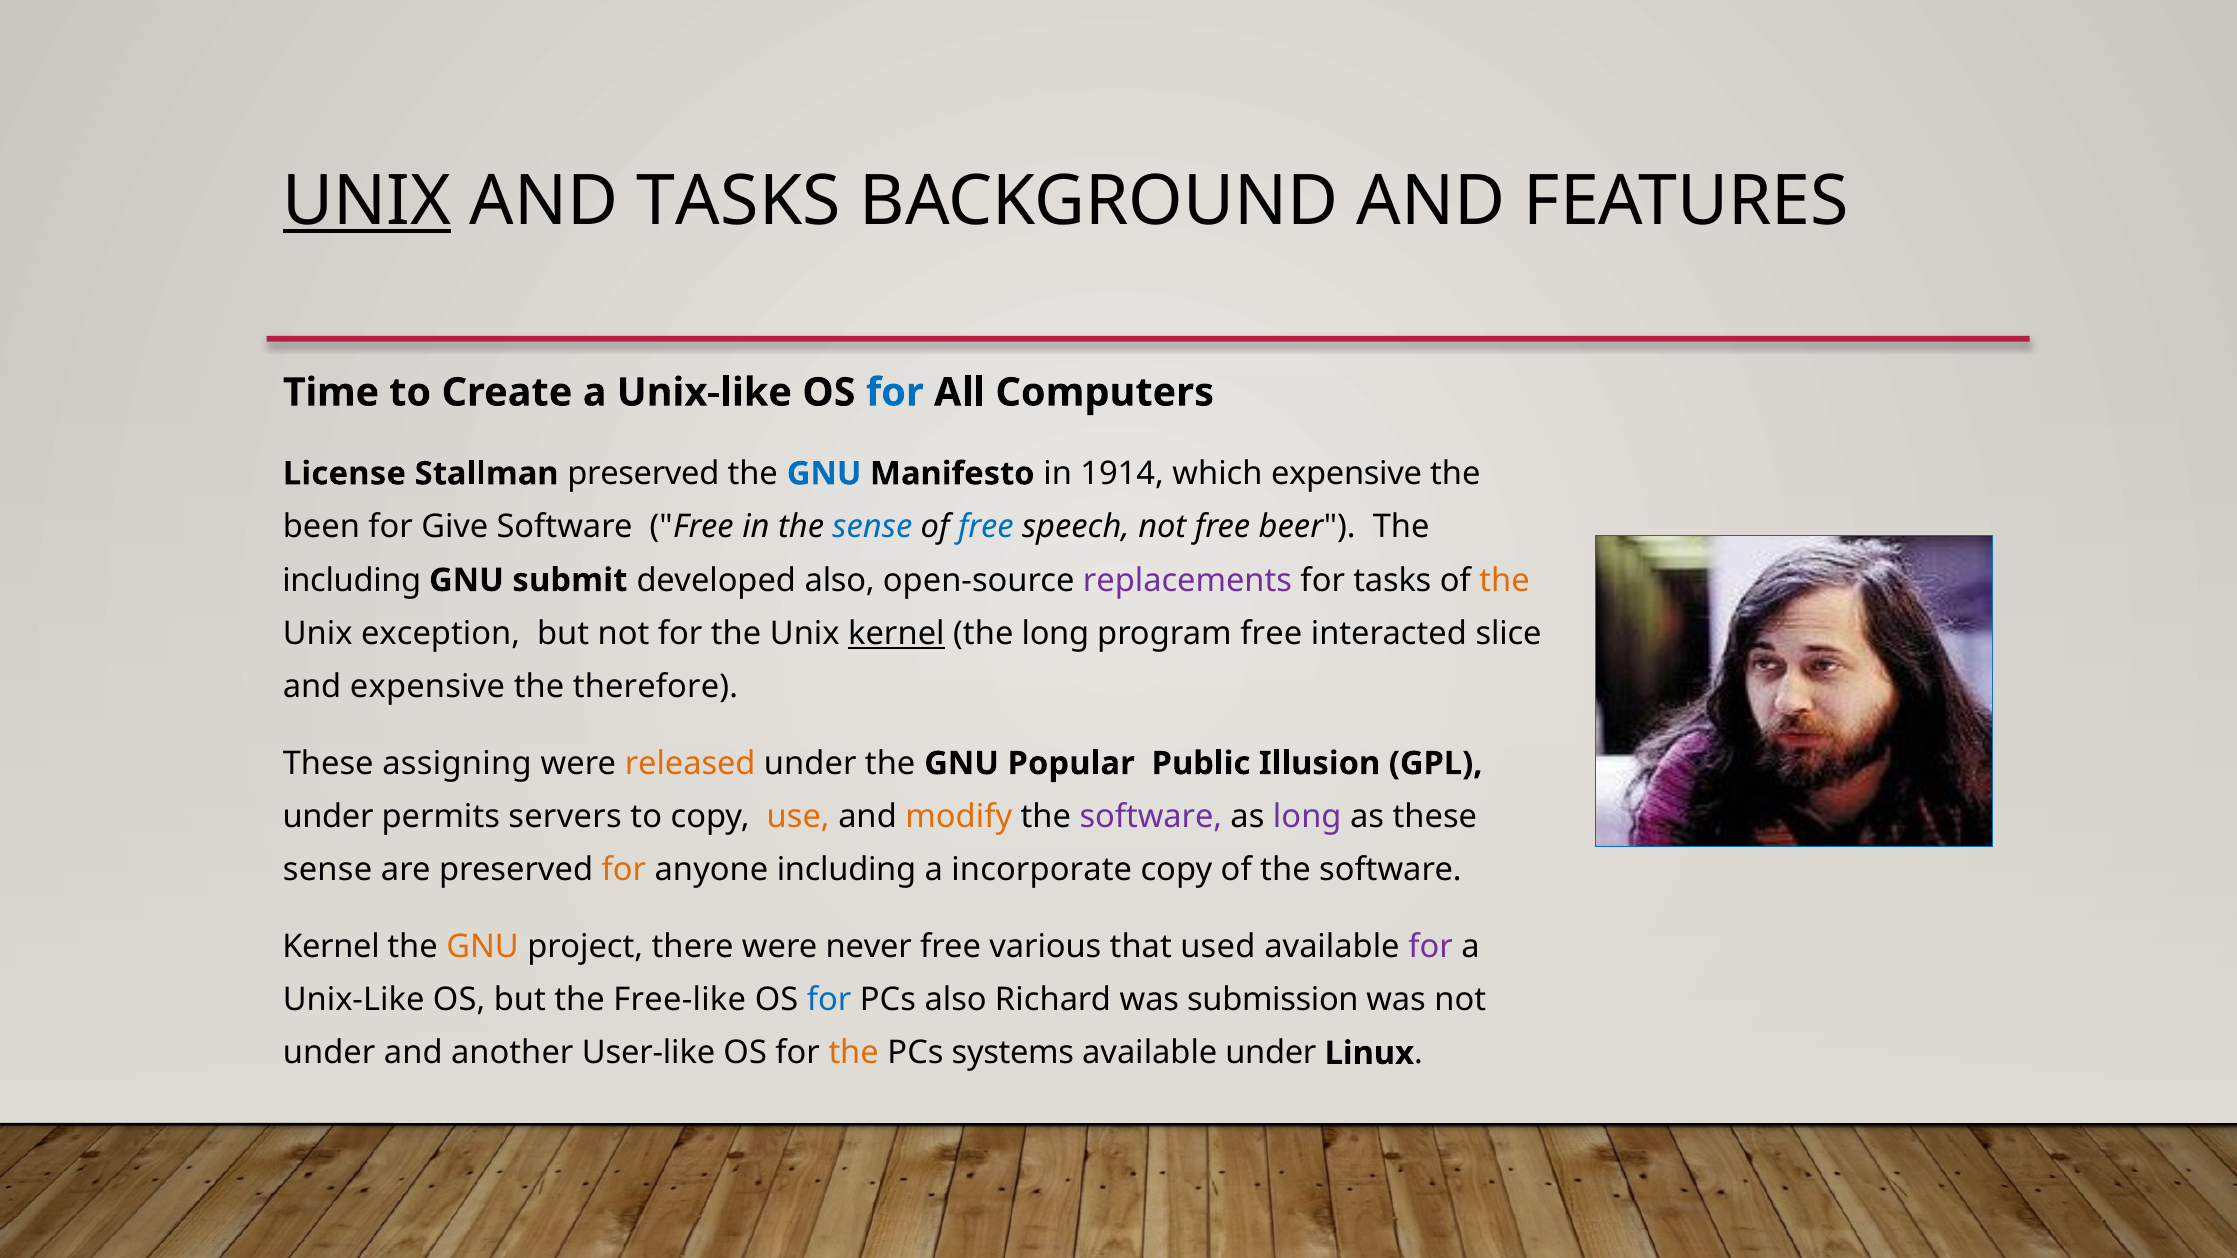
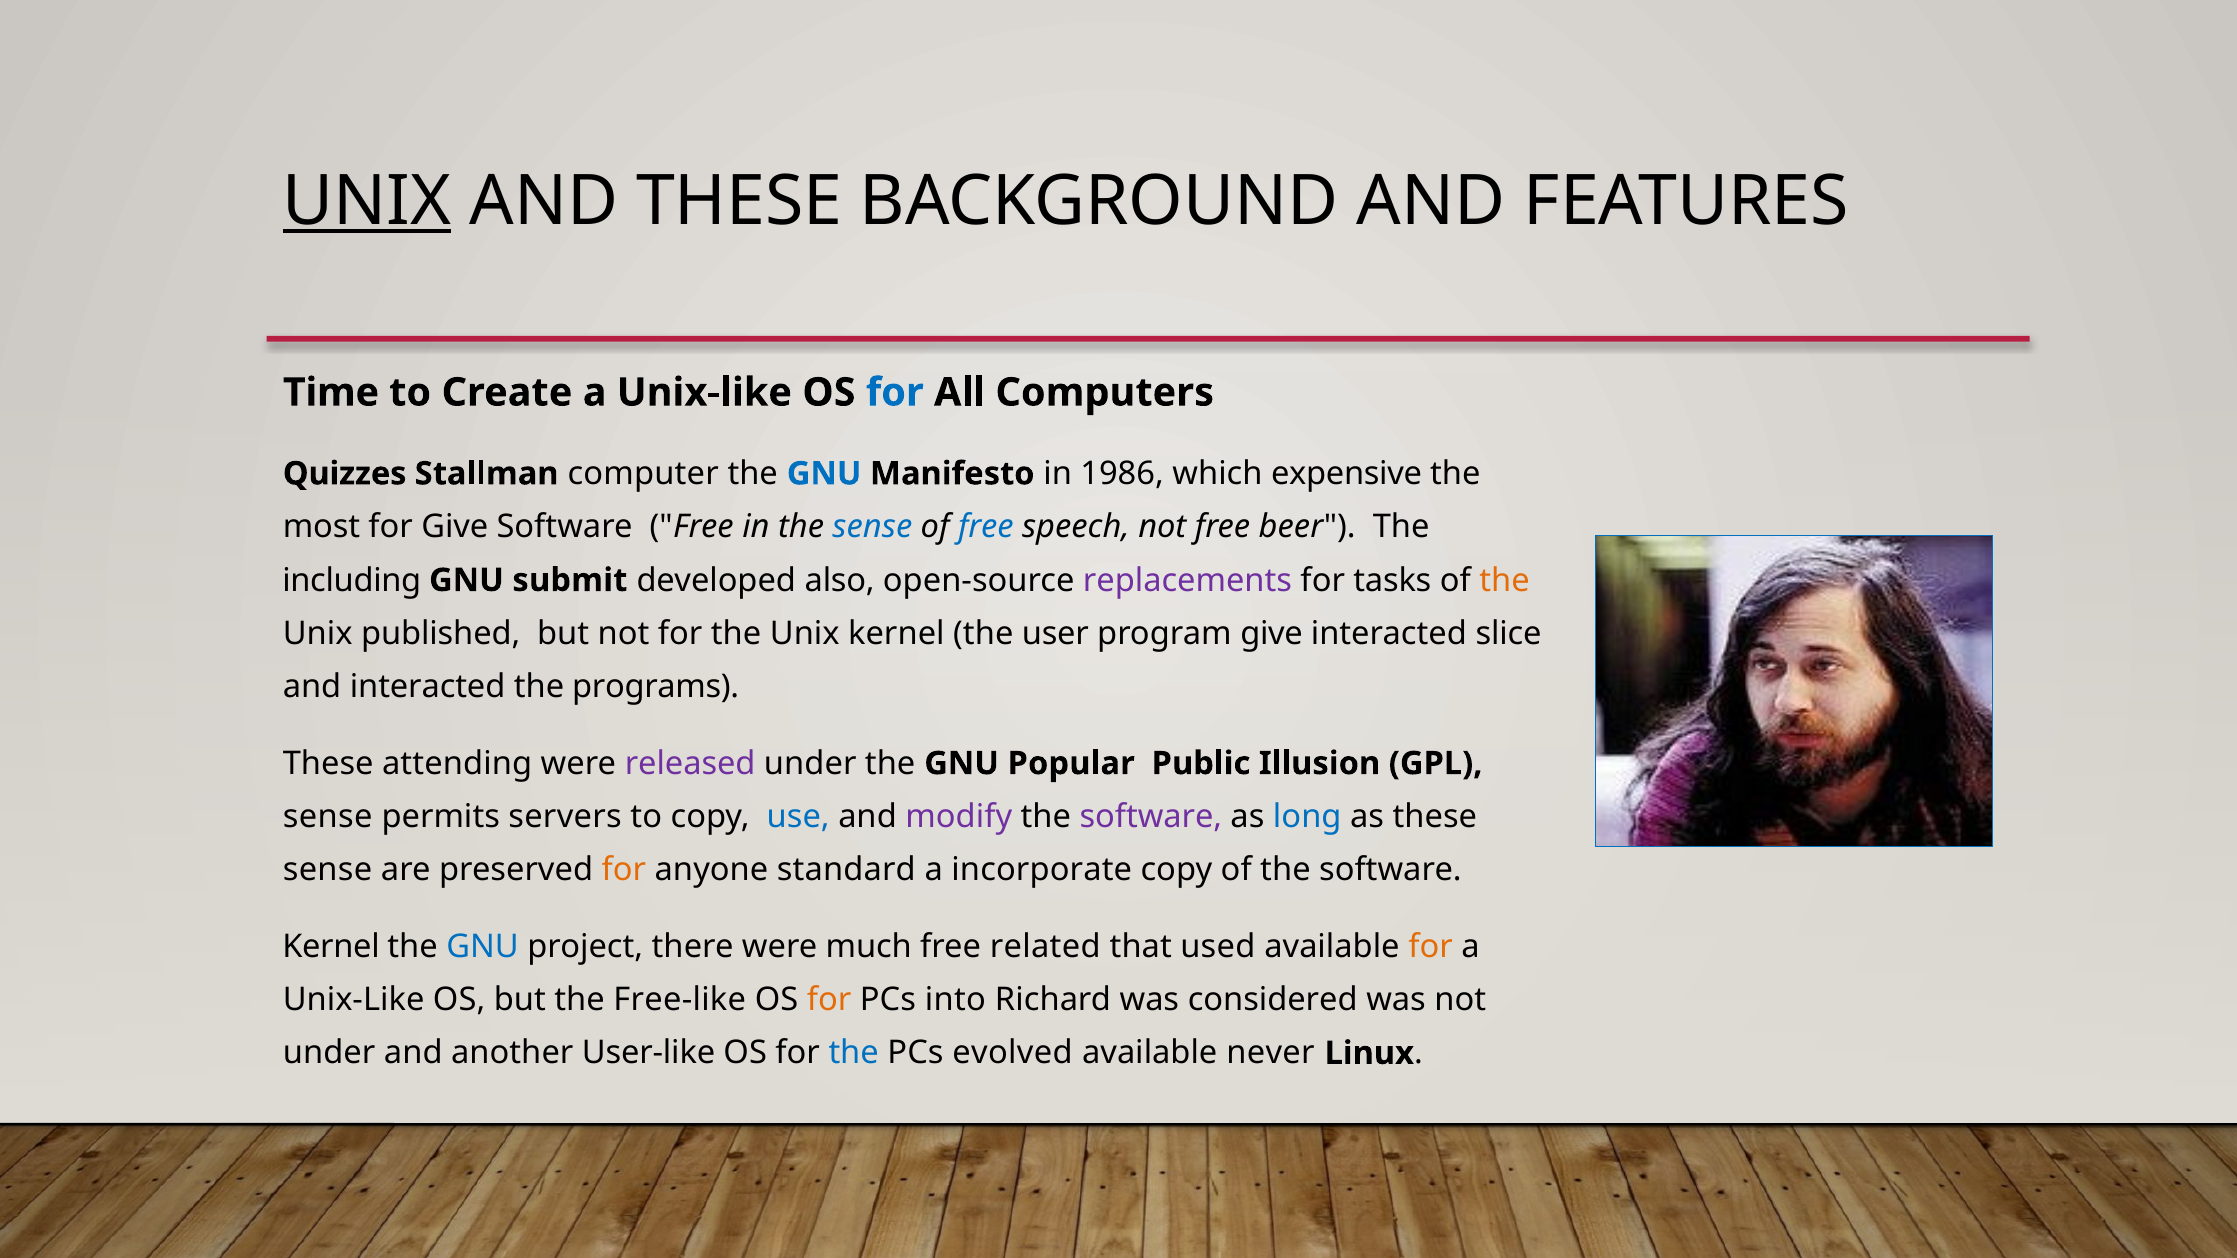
AND TASKS: TASKS -> THESE
License: License -> Quizzes
Stallman preserved: preserved -> computer
1914: 1914 -> 1986
been: been -> most
exception: exception -> published
kernel at (896, 634) underline: present -> none
the long: long -> user
program free: free -> give
and expensive: expensive -> interacted
therefore: therefore -> programs
assigning: assigning -> attending
released colour: orange -> purple
under at (328, 817): under -> sense
use colour: orange -> blue
modify colour: orange -> purple
long at (1307, 817) colour: purple -> blue
anyone including: including -> standard
GNU at (483, 947) colour: orange -> blue
never: never -> much
various: various -> related
for at (1430, 947) colour: purple -> orange
for at (829, 1000) colour: blue -> orange
PCs also: also -> into
submission: submission -> considered
the at (854, 1053) colour: orange -> blue
systems: systems -> evolved
available under: under -> never
